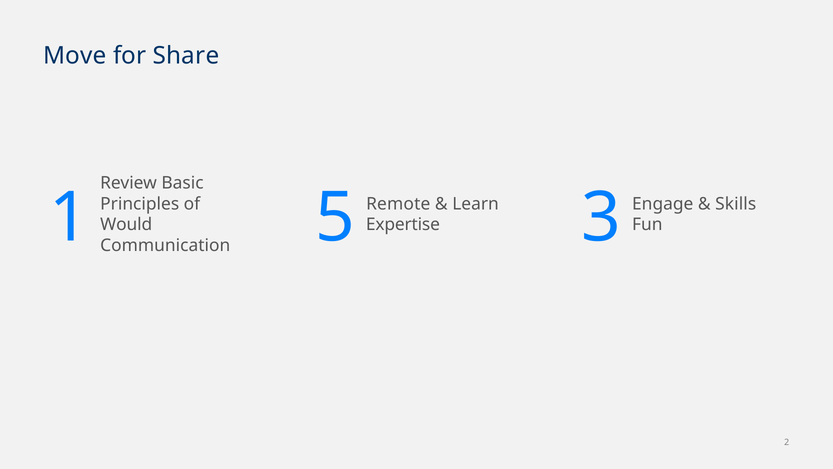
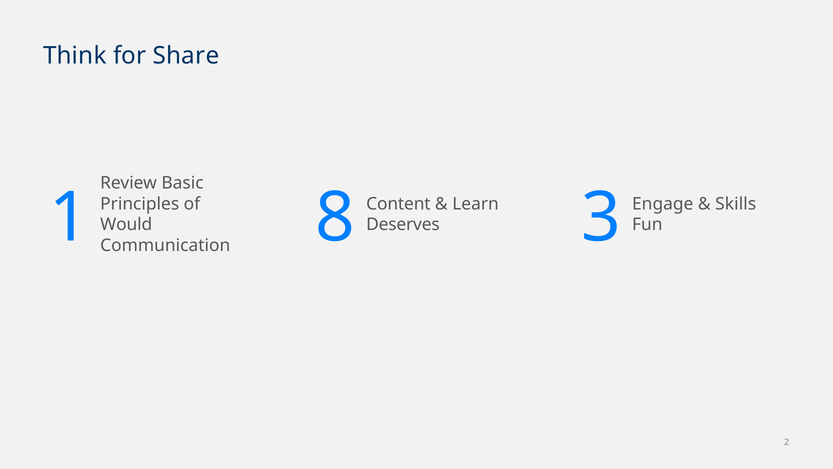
Move: Move -> Think
5: 5 -> 8
Remote: Remote -> Content
Expertise: Expertise -> Deserves
